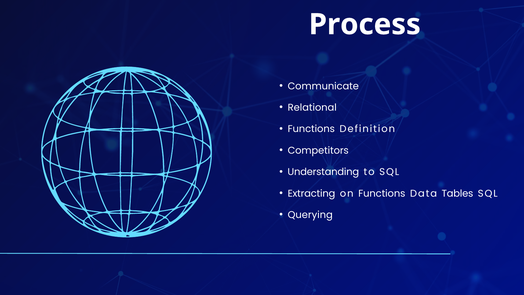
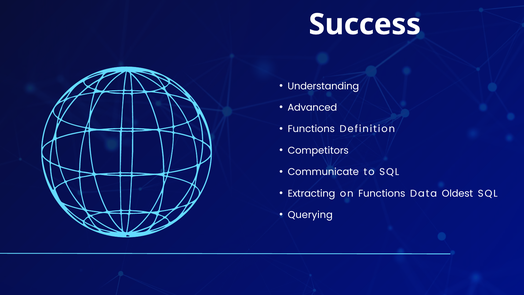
Process: Process -> Success
Communicate: Communicate -> Understanding
Relational: Relational -> Advanced
Understanding: Understanding -> Communicate
Tables: Tables -> Oldest
